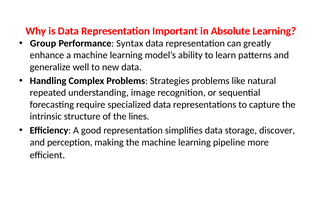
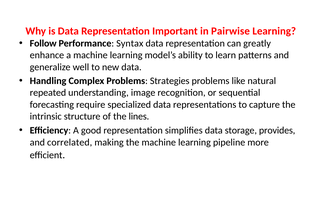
Absolute: Absolute -> Pairwise
Group: Group -> Follow
discover: discover -> provides
perception: perception -> correlated
